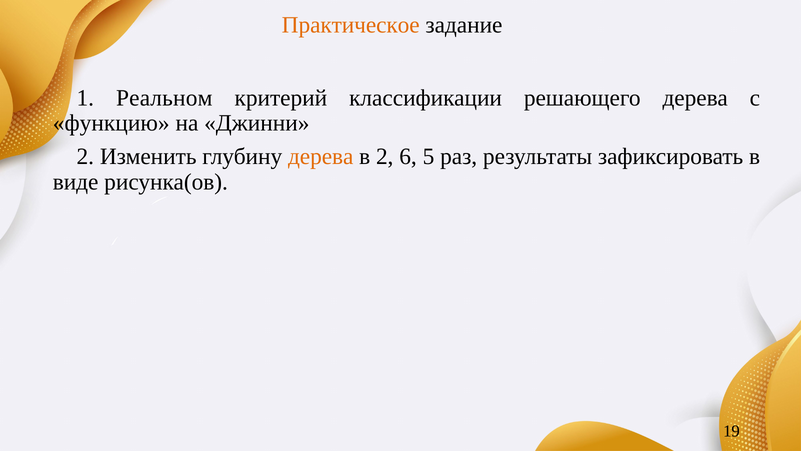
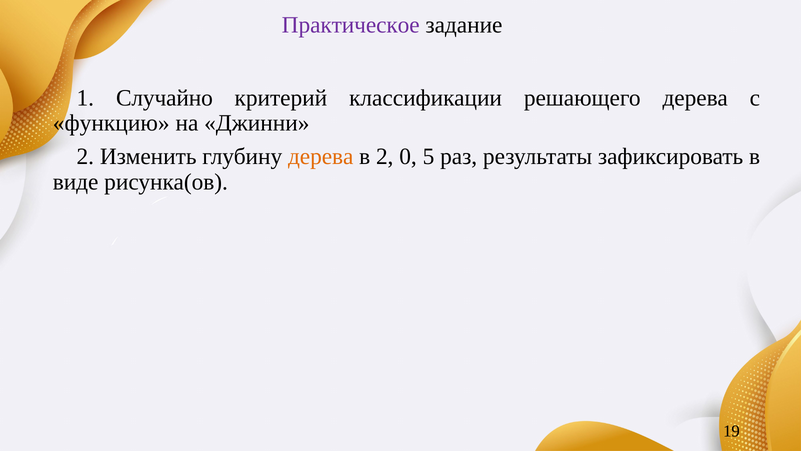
Практическое colour: orange -> purple
Реальном: Реальном -> Случайно
6: 6 -> 0
